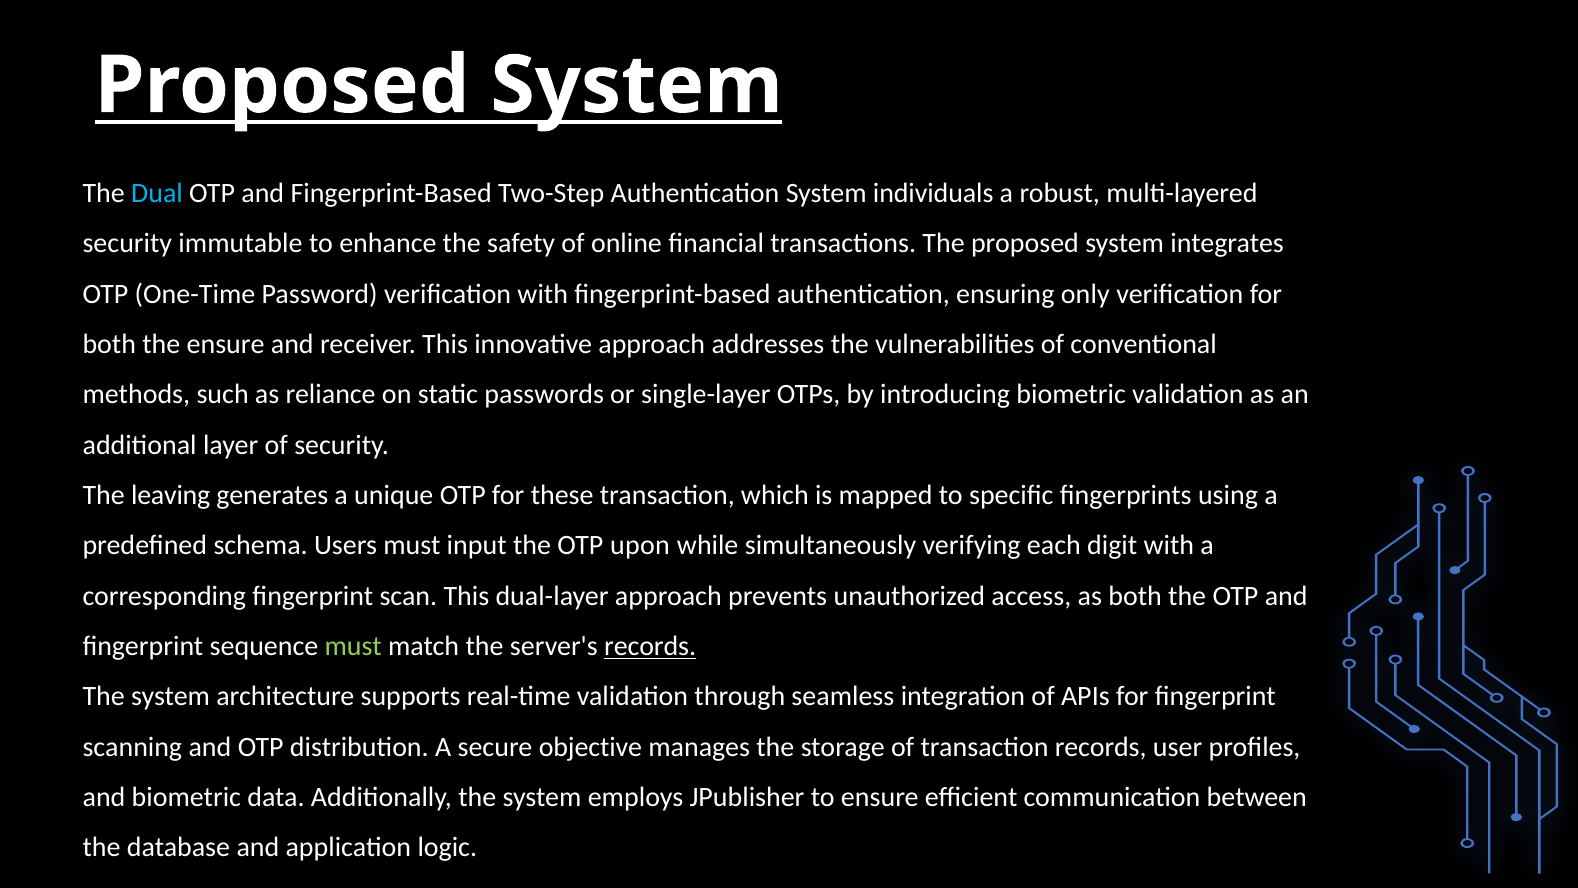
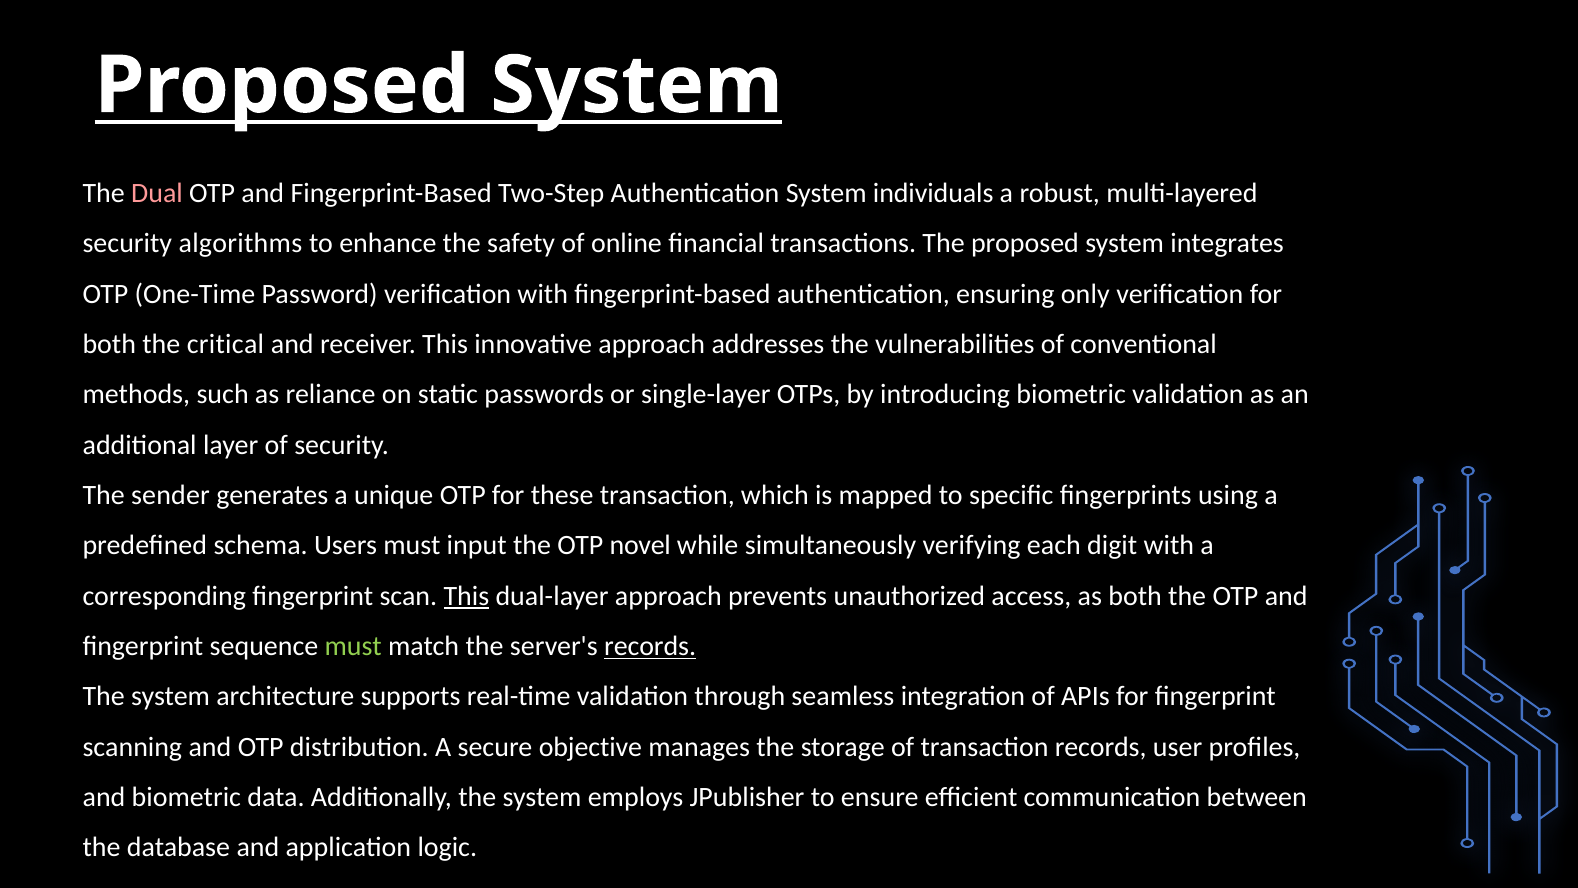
Dual colour: light blue -> pink
immutable: immutable -> algorithms
the ensure: ensure -> critical
leaving: leaving -> sender
upon: upon -> novel
This at (466, 596) underline: none -> present
